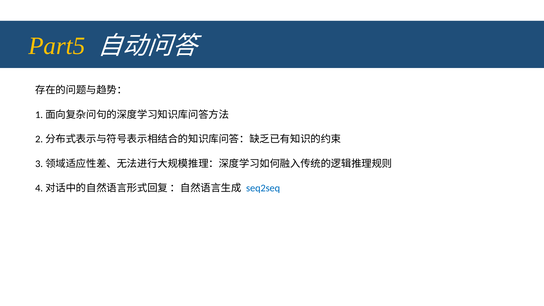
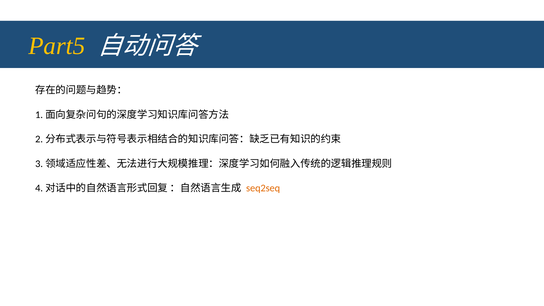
seq2seq colour: blue -> orange
